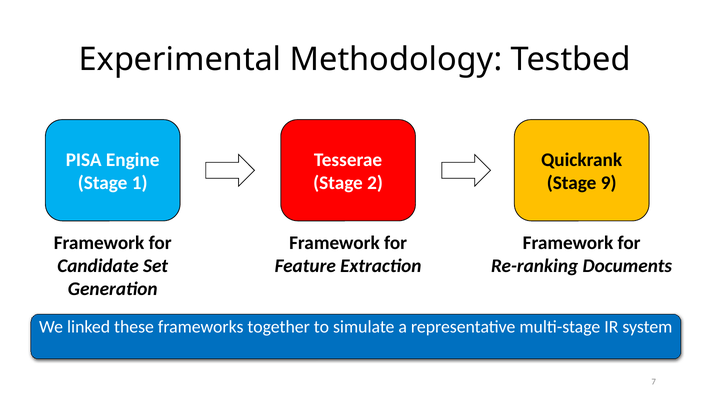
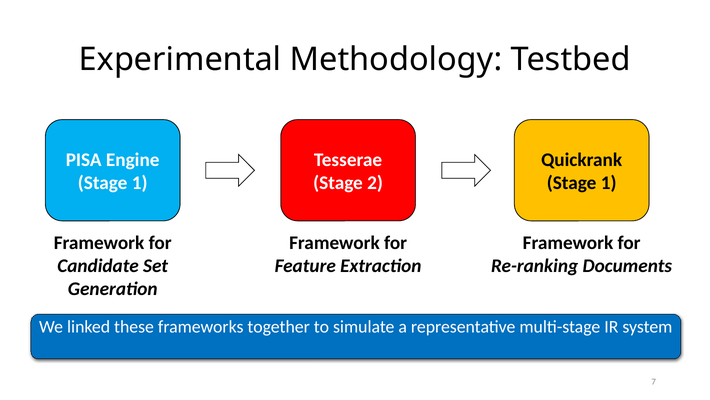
9 at (609, 183): 9 -> 1
